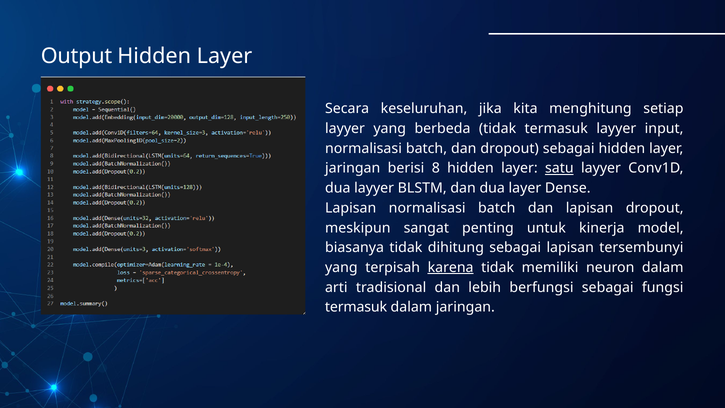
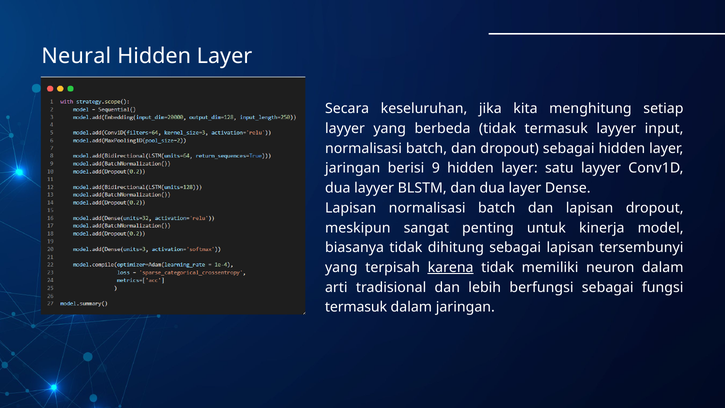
Output: Output -> Neural
8: 8 -> 9
satu underline: present -> none
